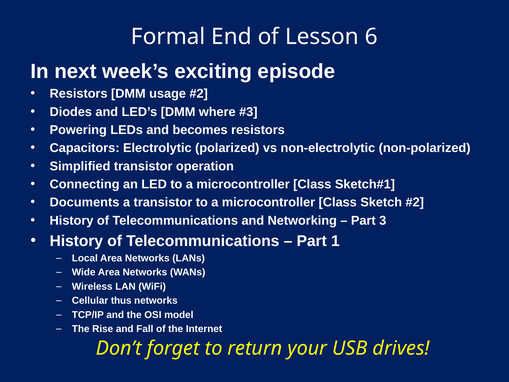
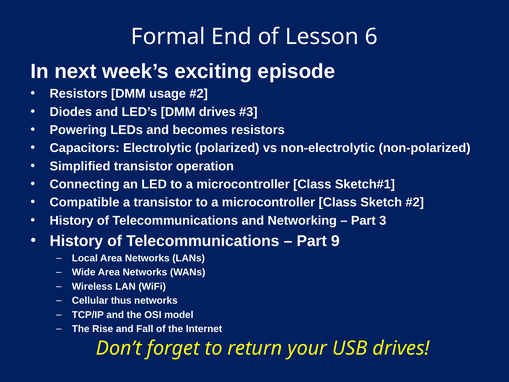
DMM where: where -> drives
Documents: Documents -> Compatible
1: 1 -> 9
